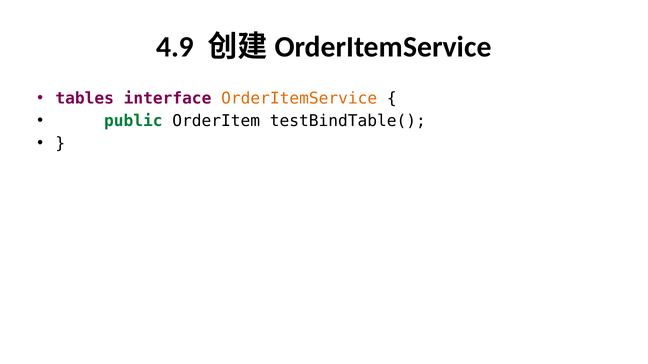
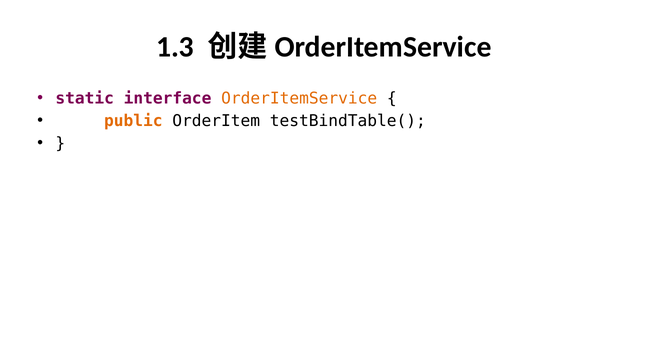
4.9: 4.9 -> 1.3
tables: tables -> static
public colour: green -> orange
